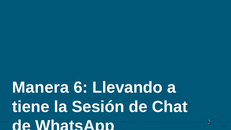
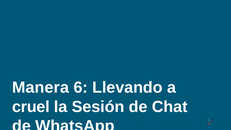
tiene: tiene -> cruel
